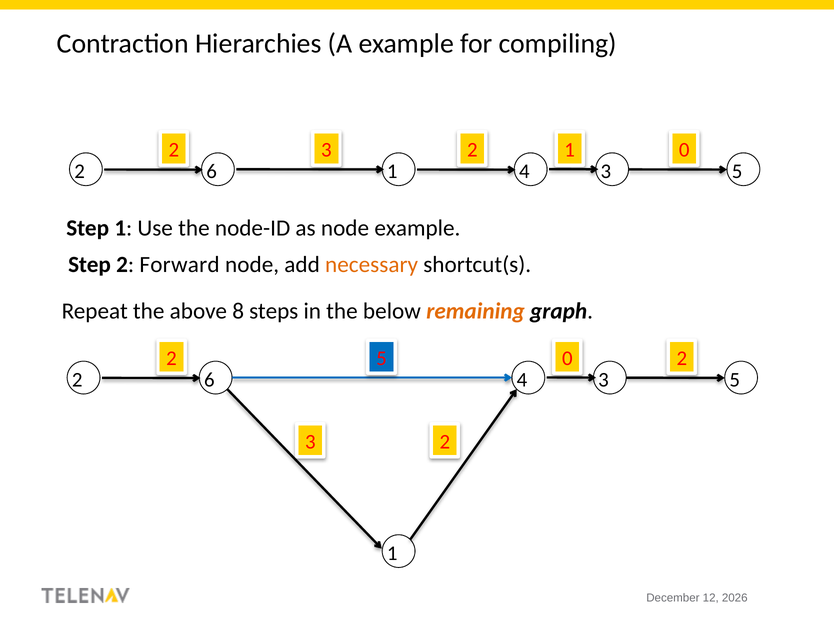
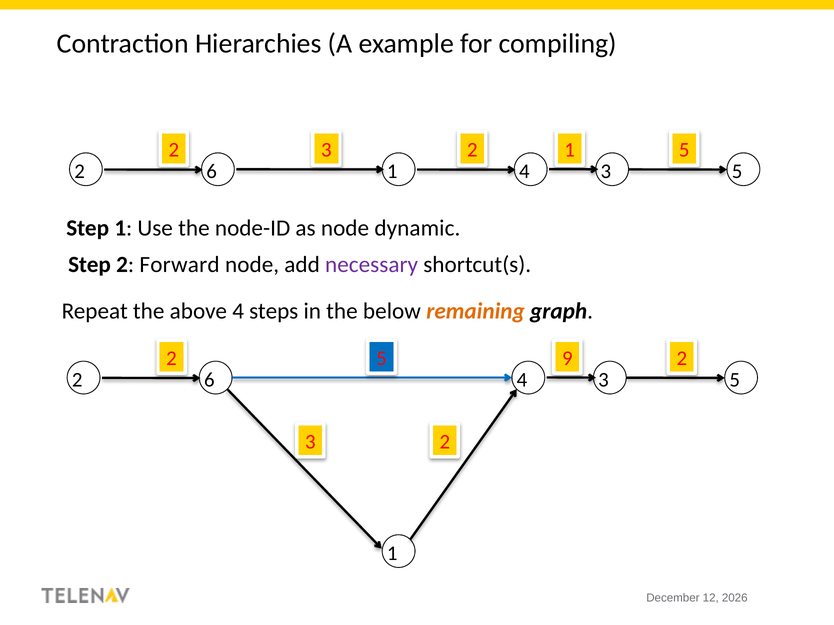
3 0: 0 -> 5
node example: example -> dynamic
necessary colour: orange -> purple
above 8: 8 -> 4
2 0: 0 -> 9
